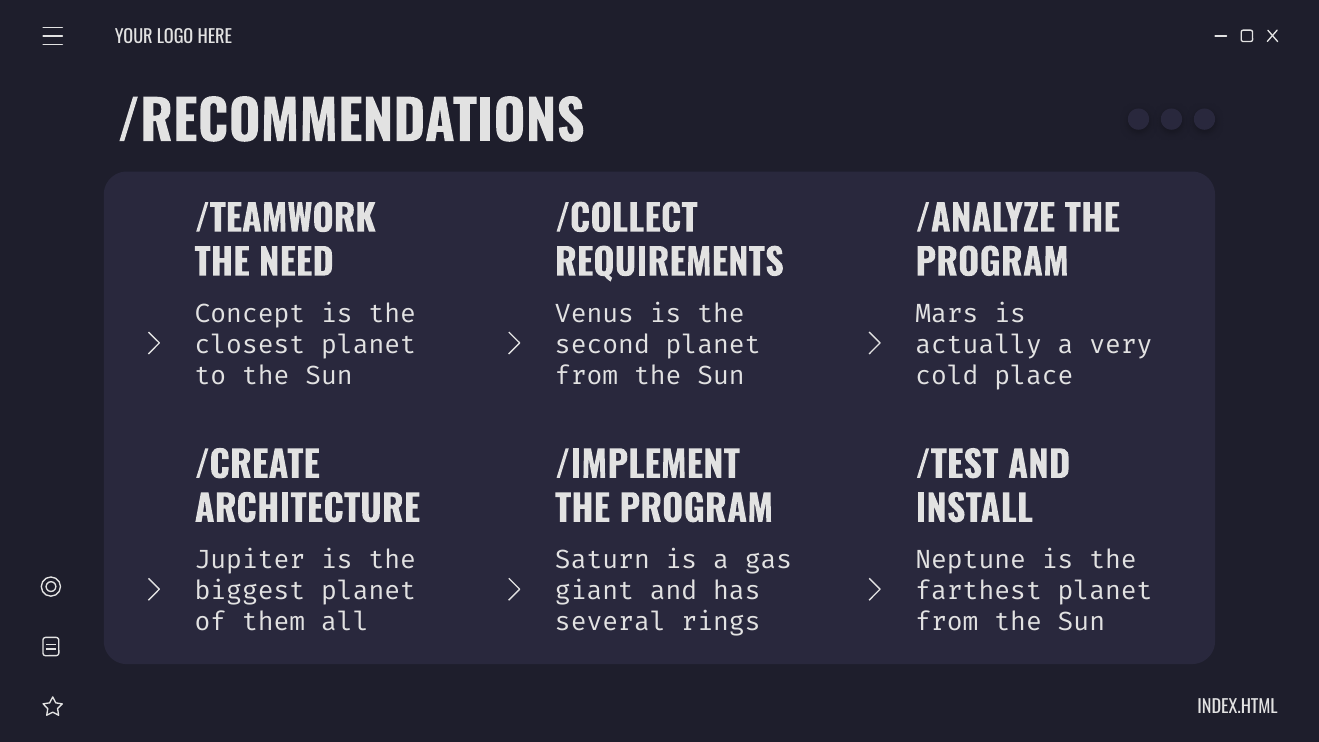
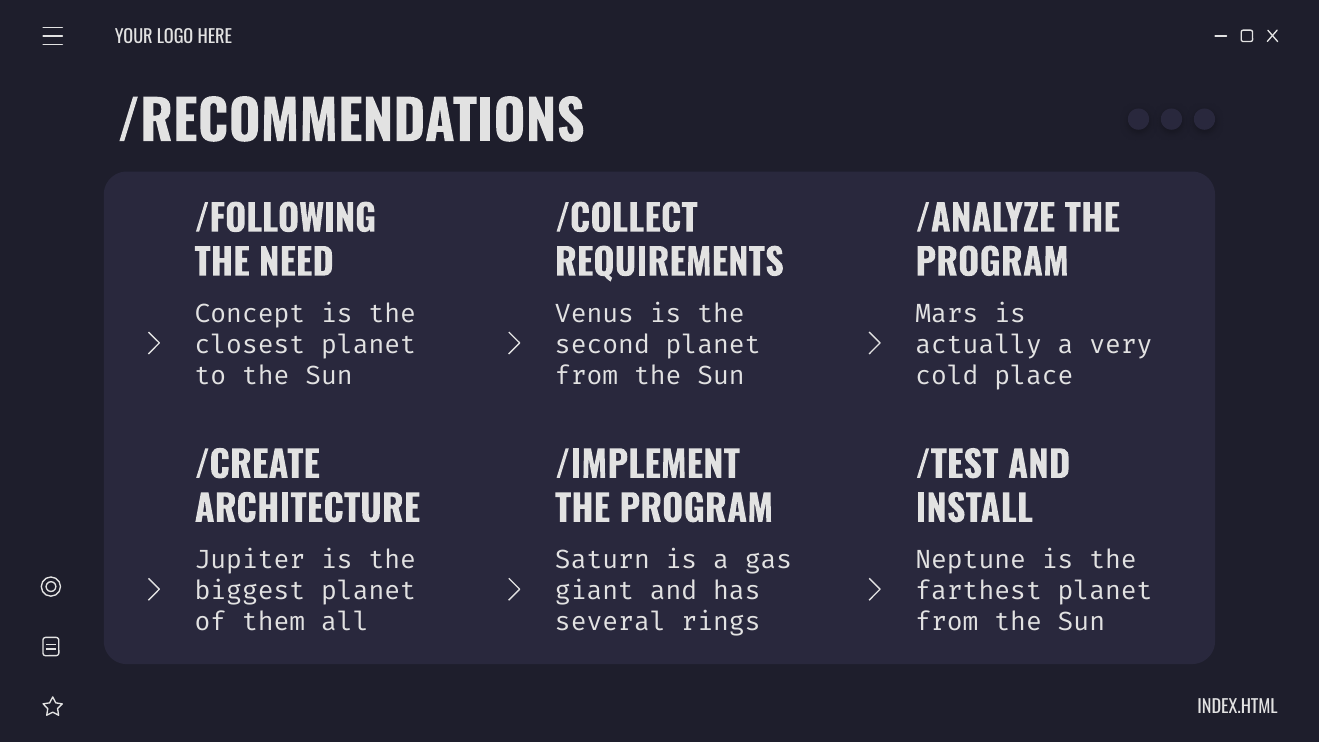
/TEAMWORK: /TEAMWORK -> /FOLLOWING
